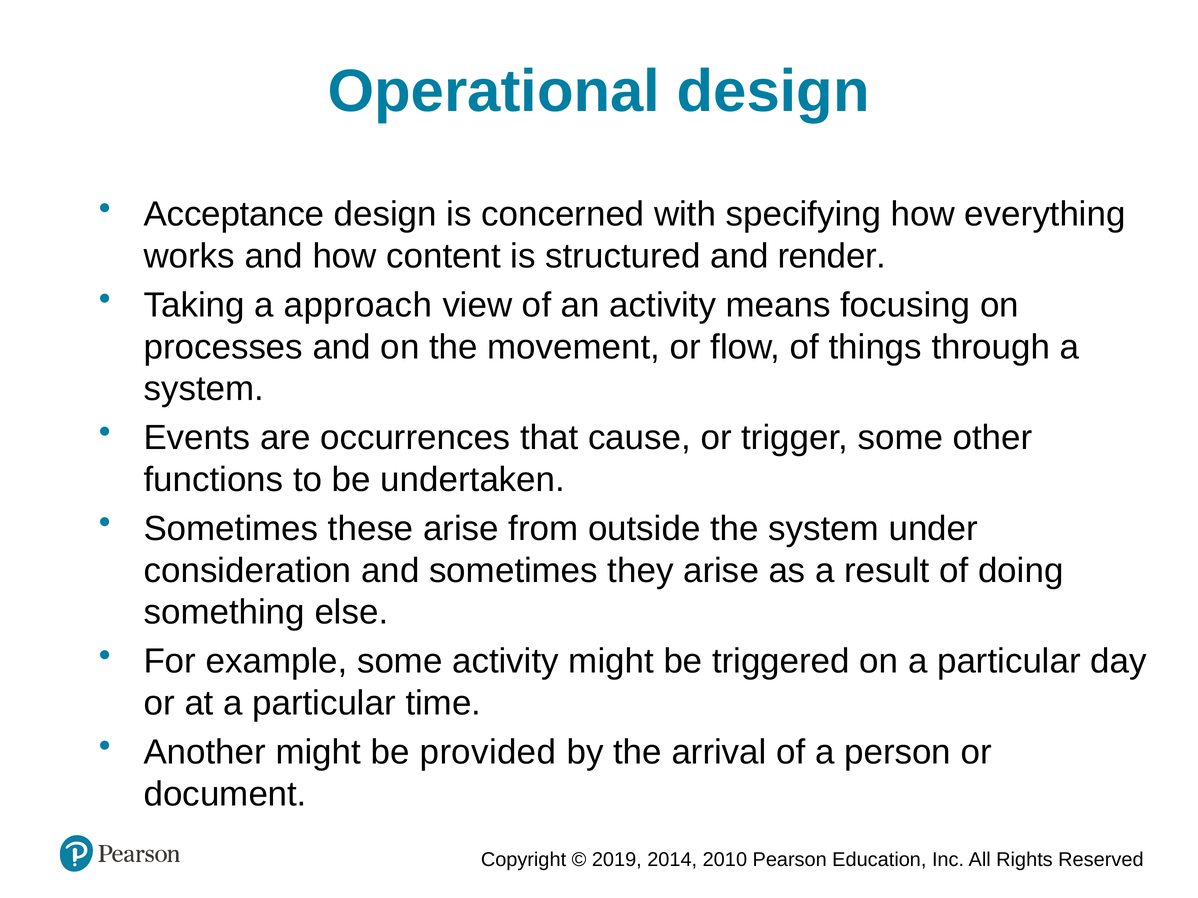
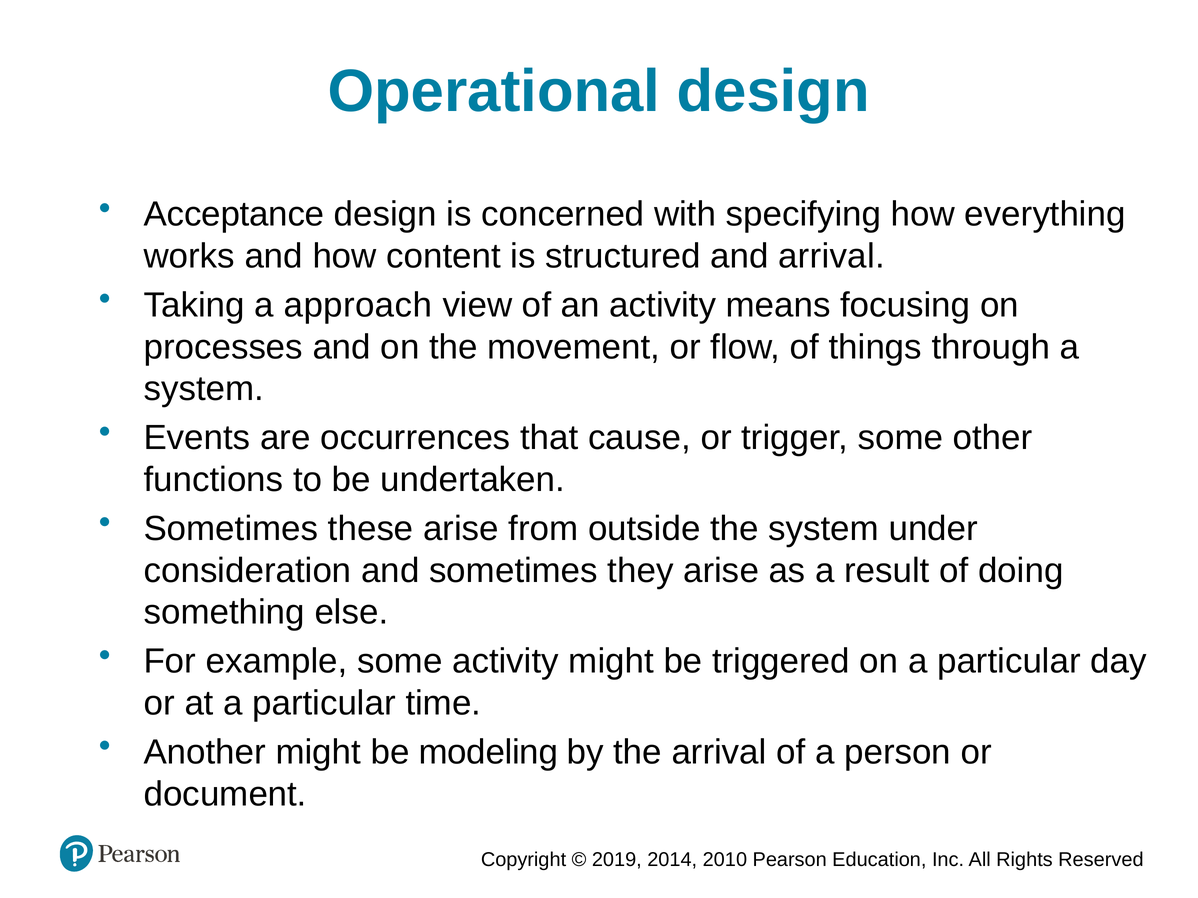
and render: render -> arrival
provided: provided -> modeling
